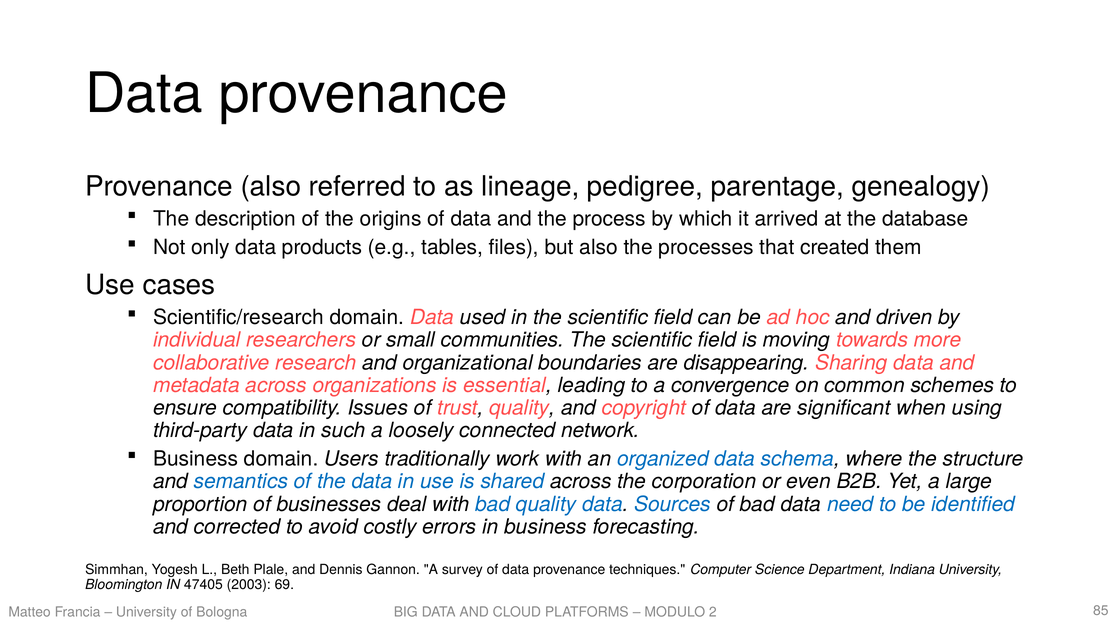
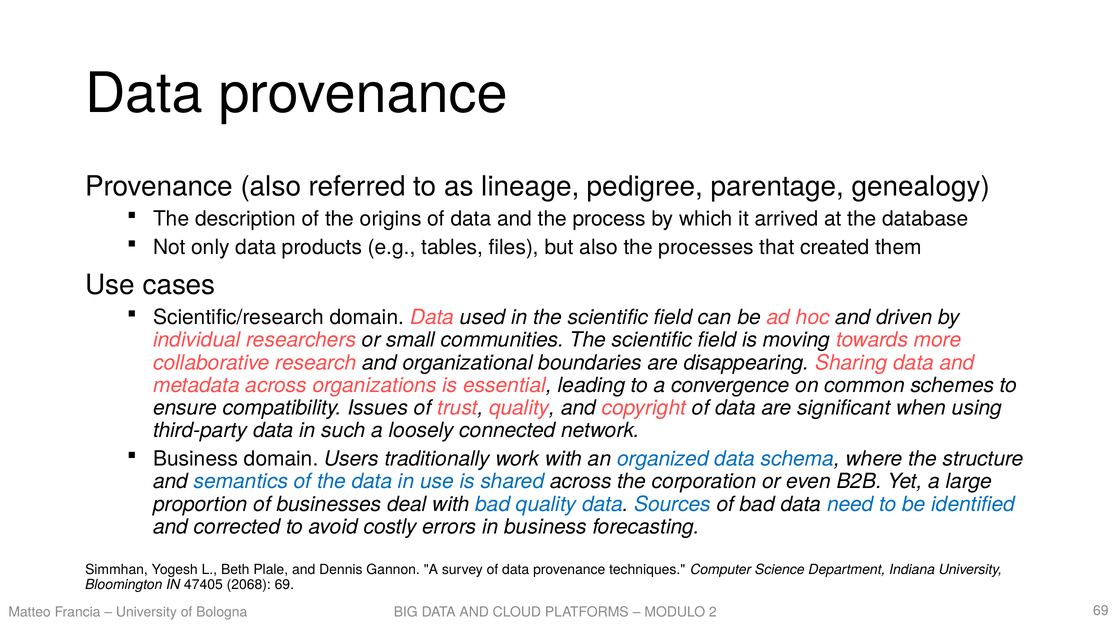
2003: 2003 -> 2068
85 at (1101, 611): 85 -> 69
